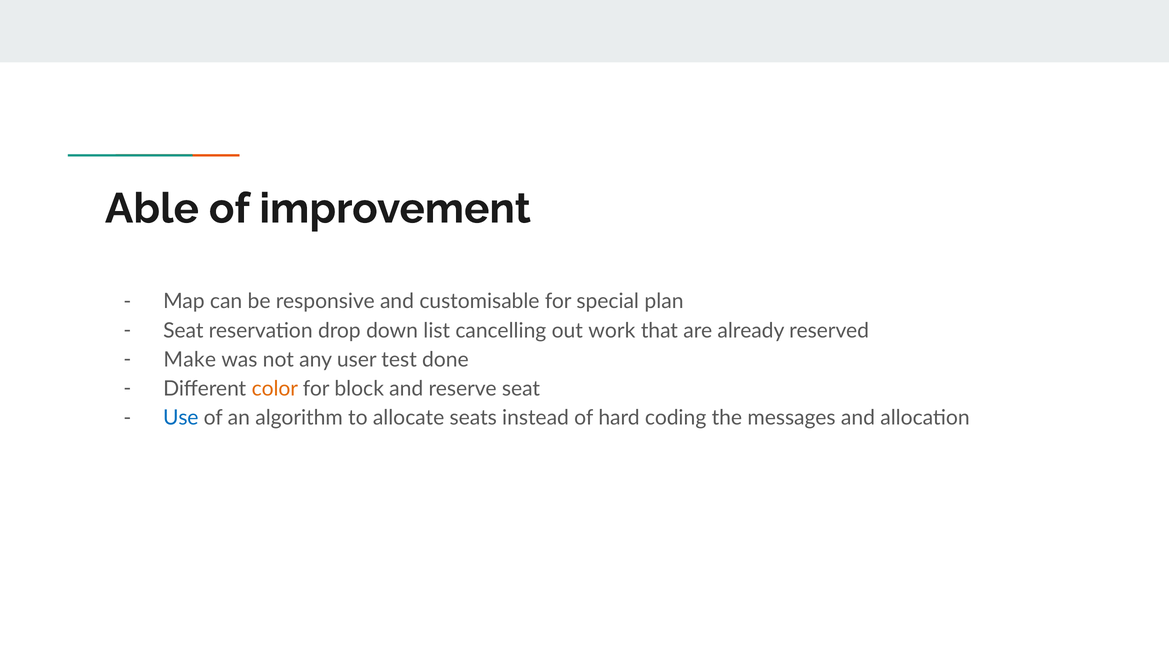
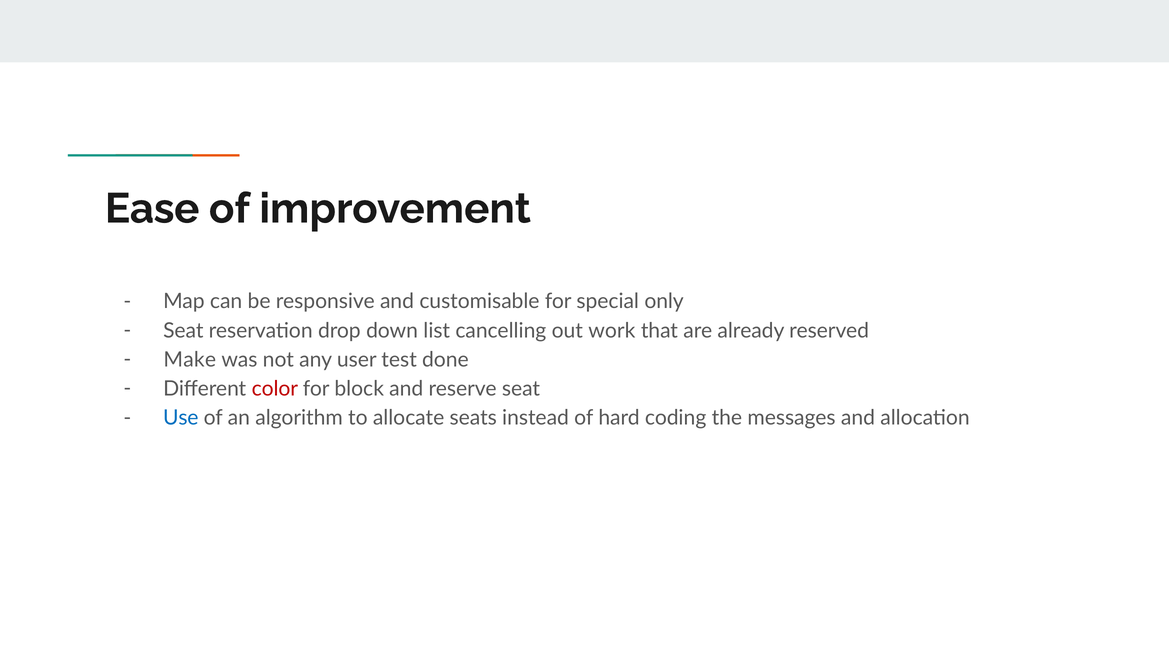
Able: Able -> Ease
plan: plan -> only
color colour: orange -> red
